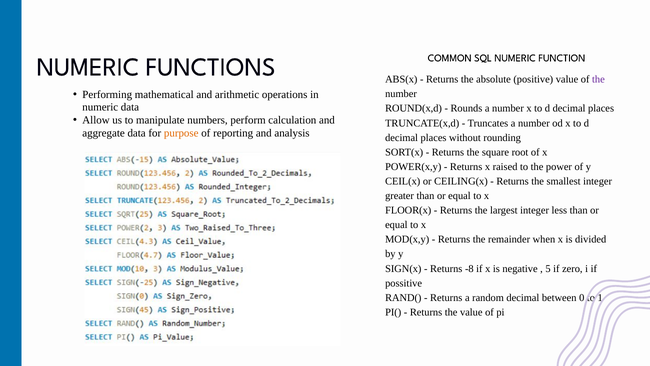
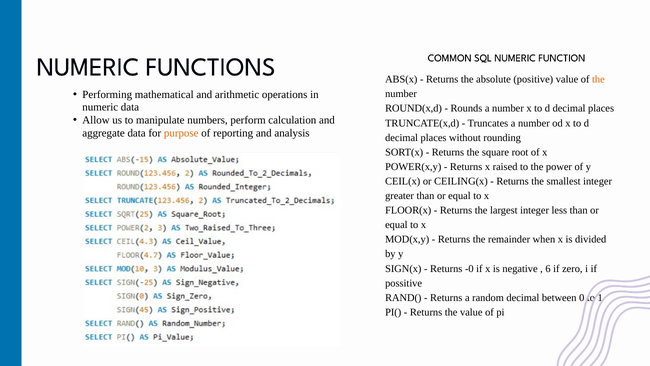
the at (598, 79) colour: purple -> orange
-8: -8 -> -0
5: 5 -> 6
